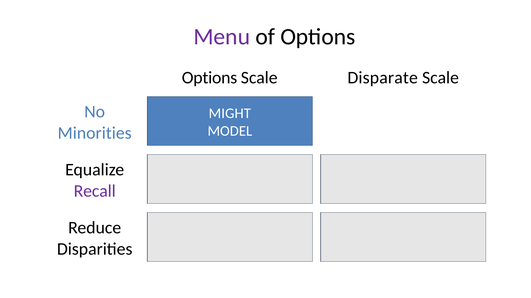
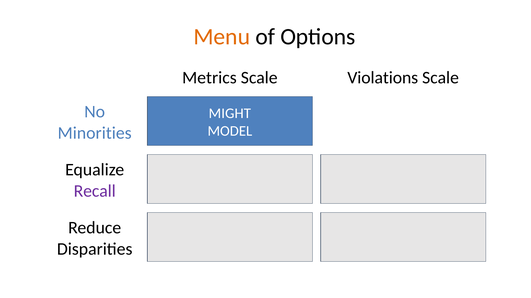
Menu colour: purple -> orange
Options at (210, 78): Options -> Metrics
Disparate: Disparate -> Violations
